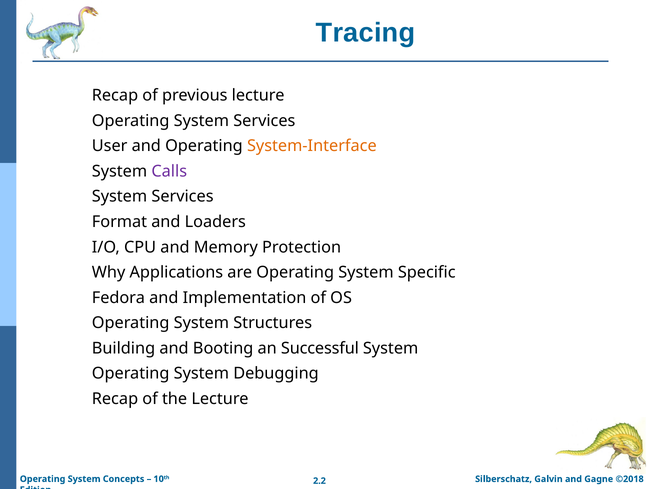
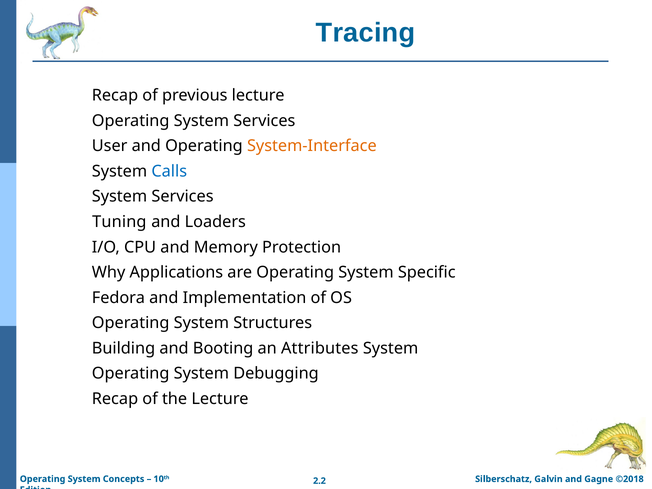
Calls colour: purple -> blue
Format: Format -> Tuning
Successful: Successful -> Attributes
